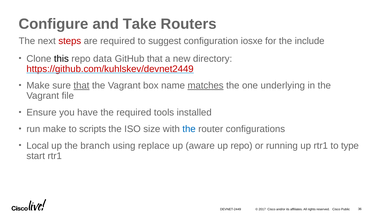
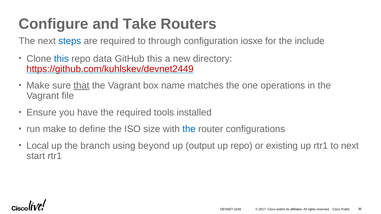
steps colour: red -> blue
suggest: suggest -> through
this at (61, 59) colour: black -> blue
GitHub that: that -> this
matches underline: present -> none
underlying: underlying -> operations
scripts: scripts -> define
replace: replace -> beyond
aware: aware -> output
running: running -> existing
to type: type -> next
